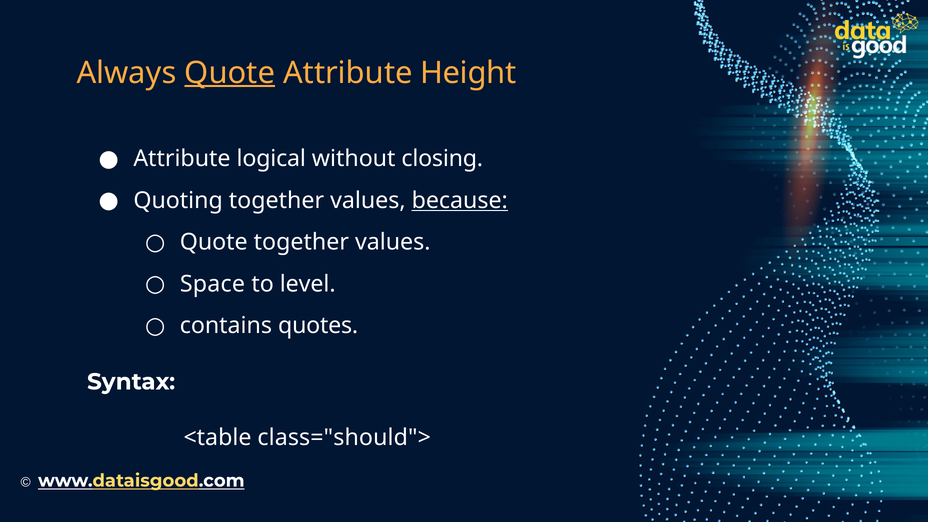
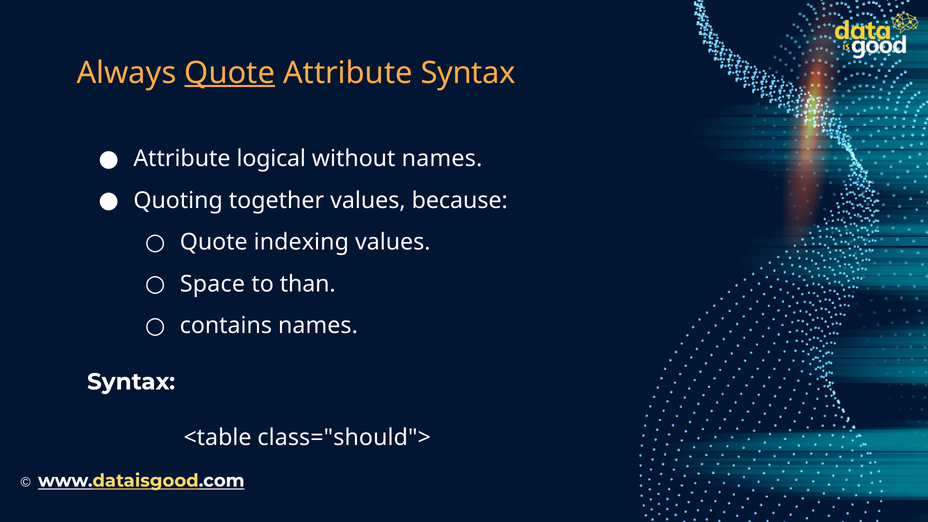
Attribute Height: Height -> Syntax
without closing: closing -> names
because underline: present -> none
Quote together: together -> indexing
level: level -> than
contains quotes: quotes -> names
